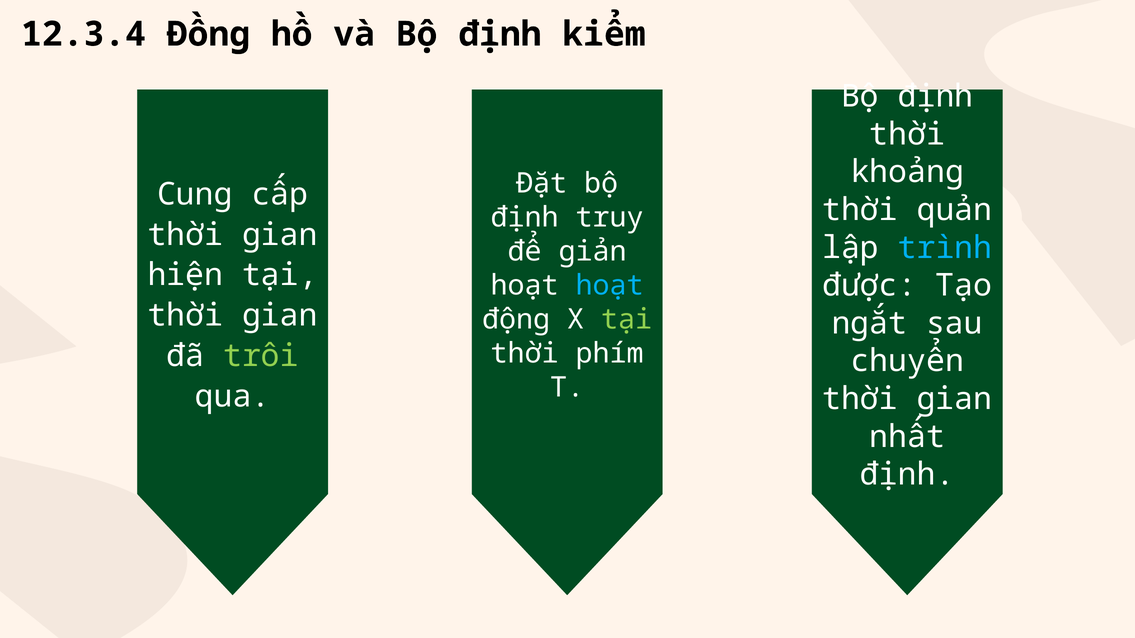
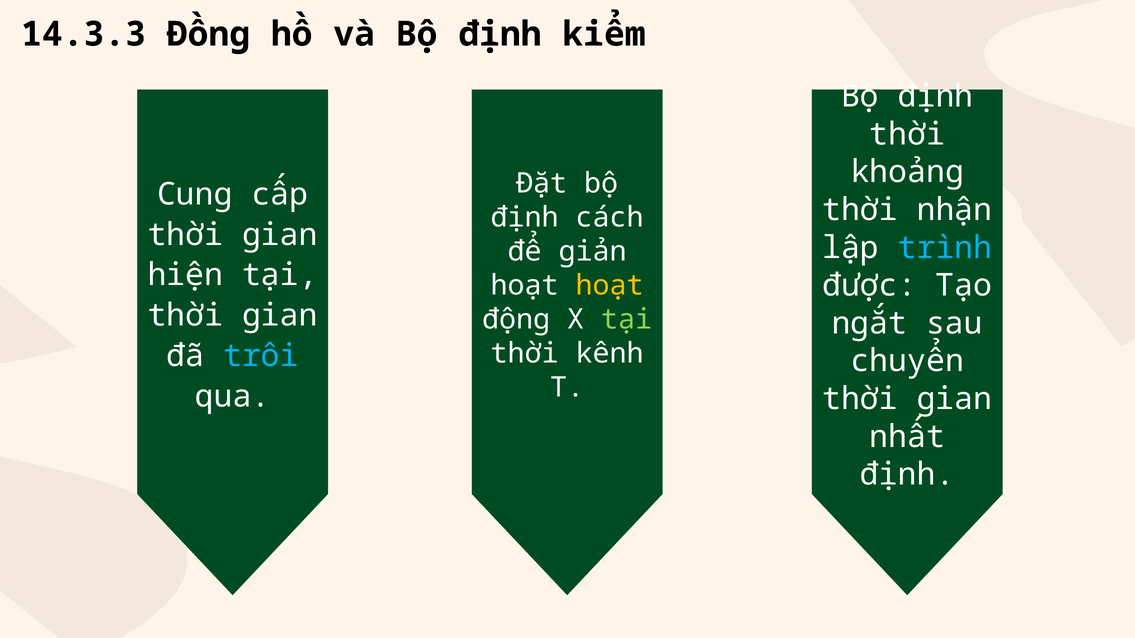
12.3.4: 12.3.4 -> 14.3.3
quản: quản -> nhận
truy: truy -> cách
hoạt at (610, 285) colour: light blue -> yellow
phím: phím -> kênh
trôi colour: light green -> light blue
